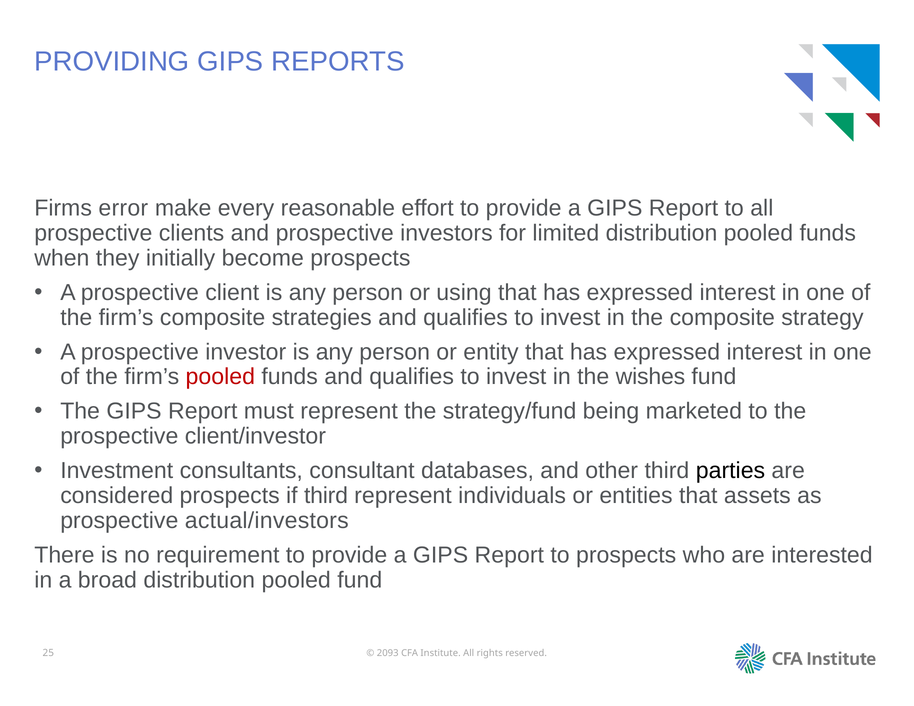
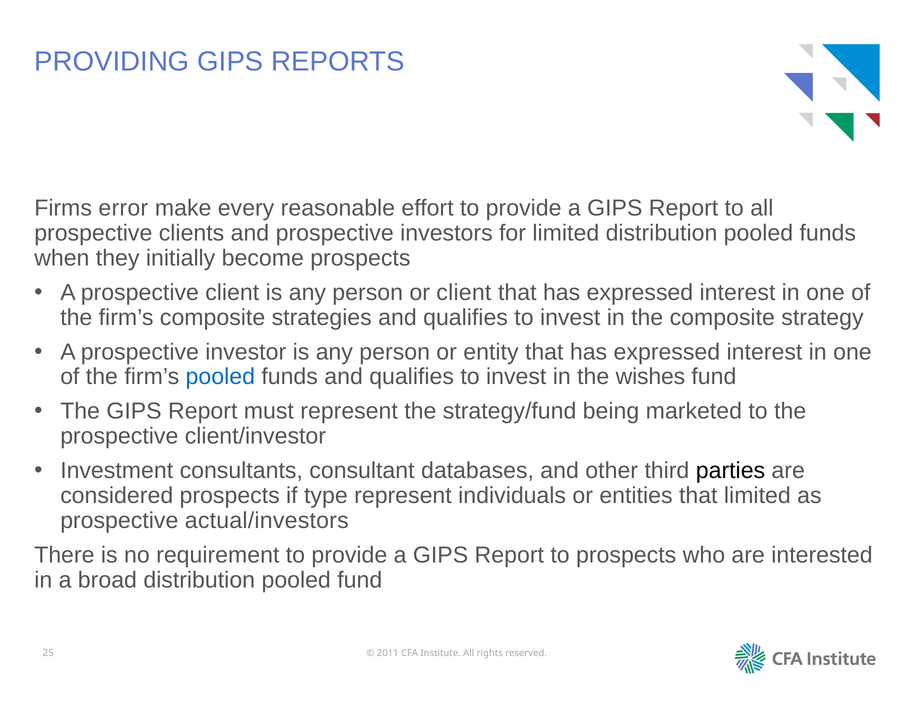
or using: using -> client
pooled at (220, 377) colour: red -> blue
if third: third -> type
that assets: assets -> limited
2093: 2093 -> 2011
